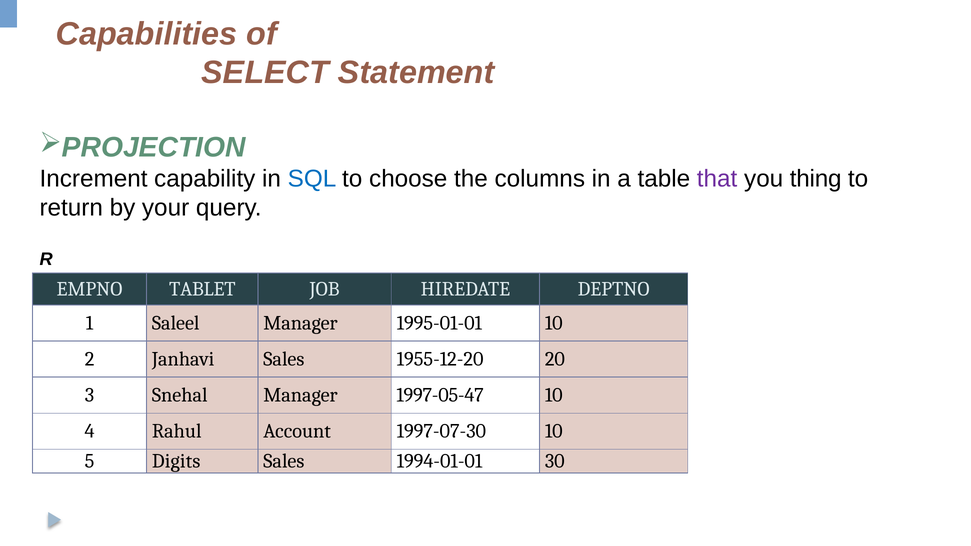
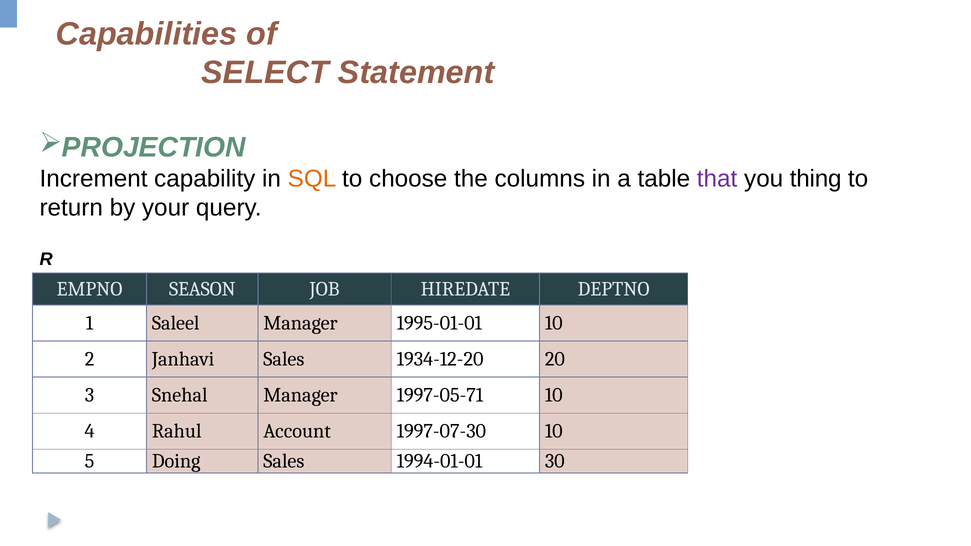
SQL colour: blue -> orange
TABLET: TABLET -> SEASON
1955-12-20: 1955-12-20 -> 1934-12-20
1997-05-47: 1997-05-47 -> 1997-05-71
Digits: Digits -> Doing
